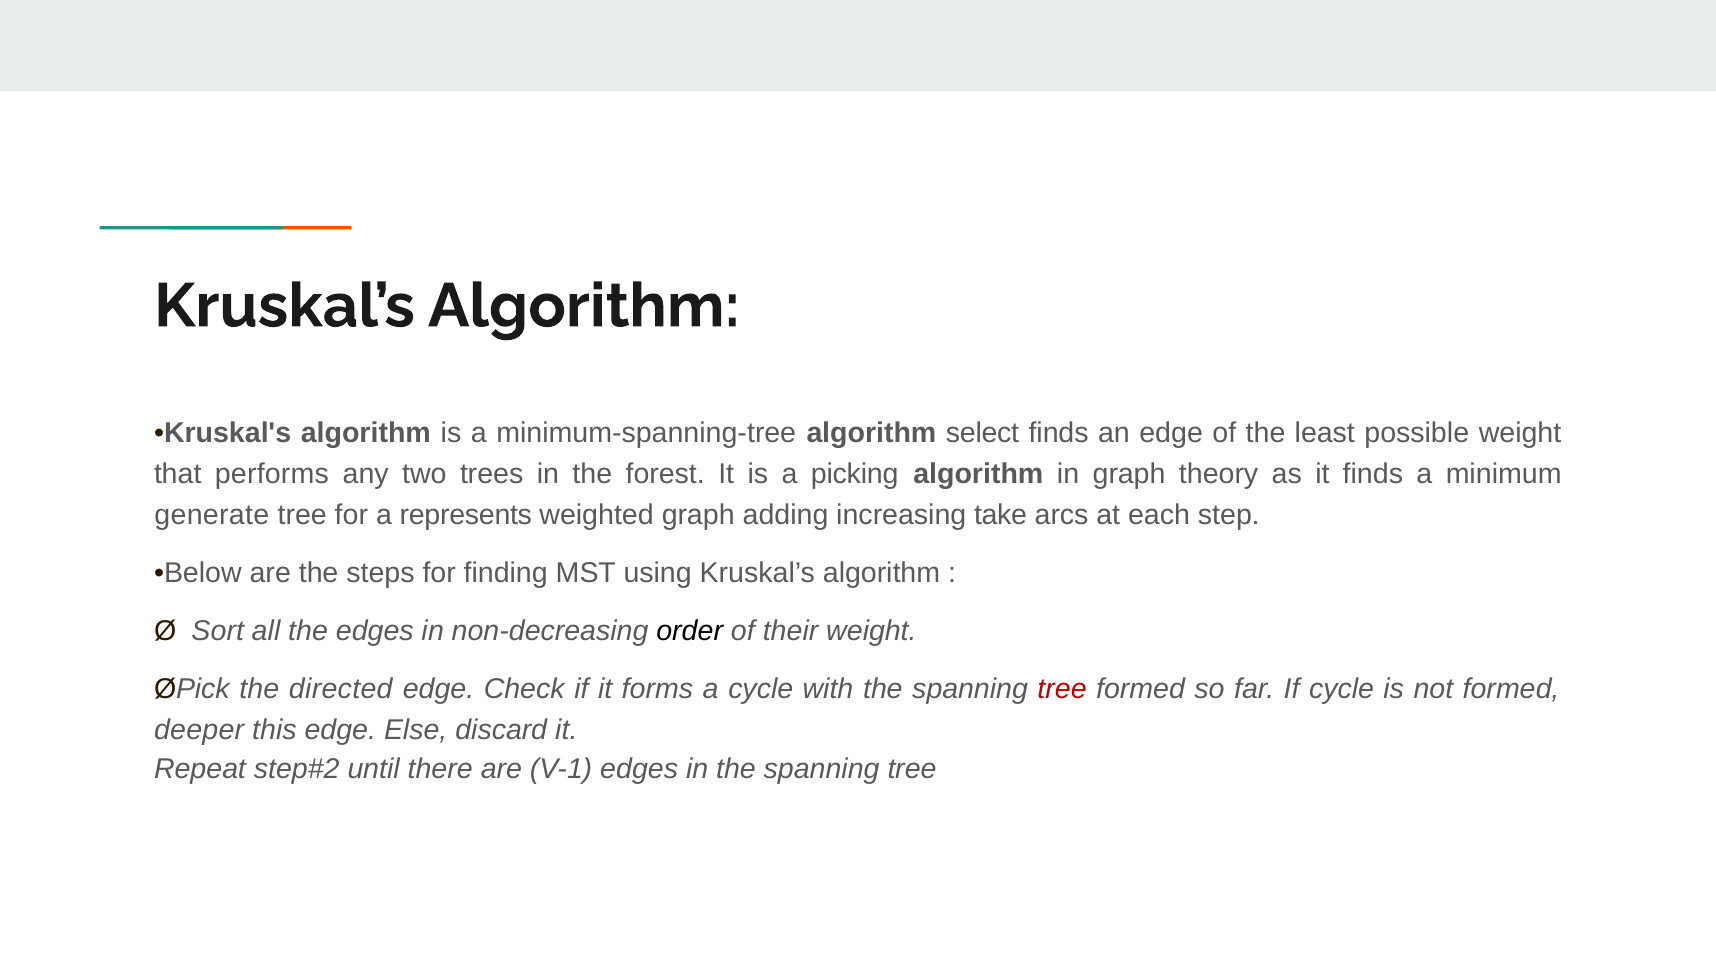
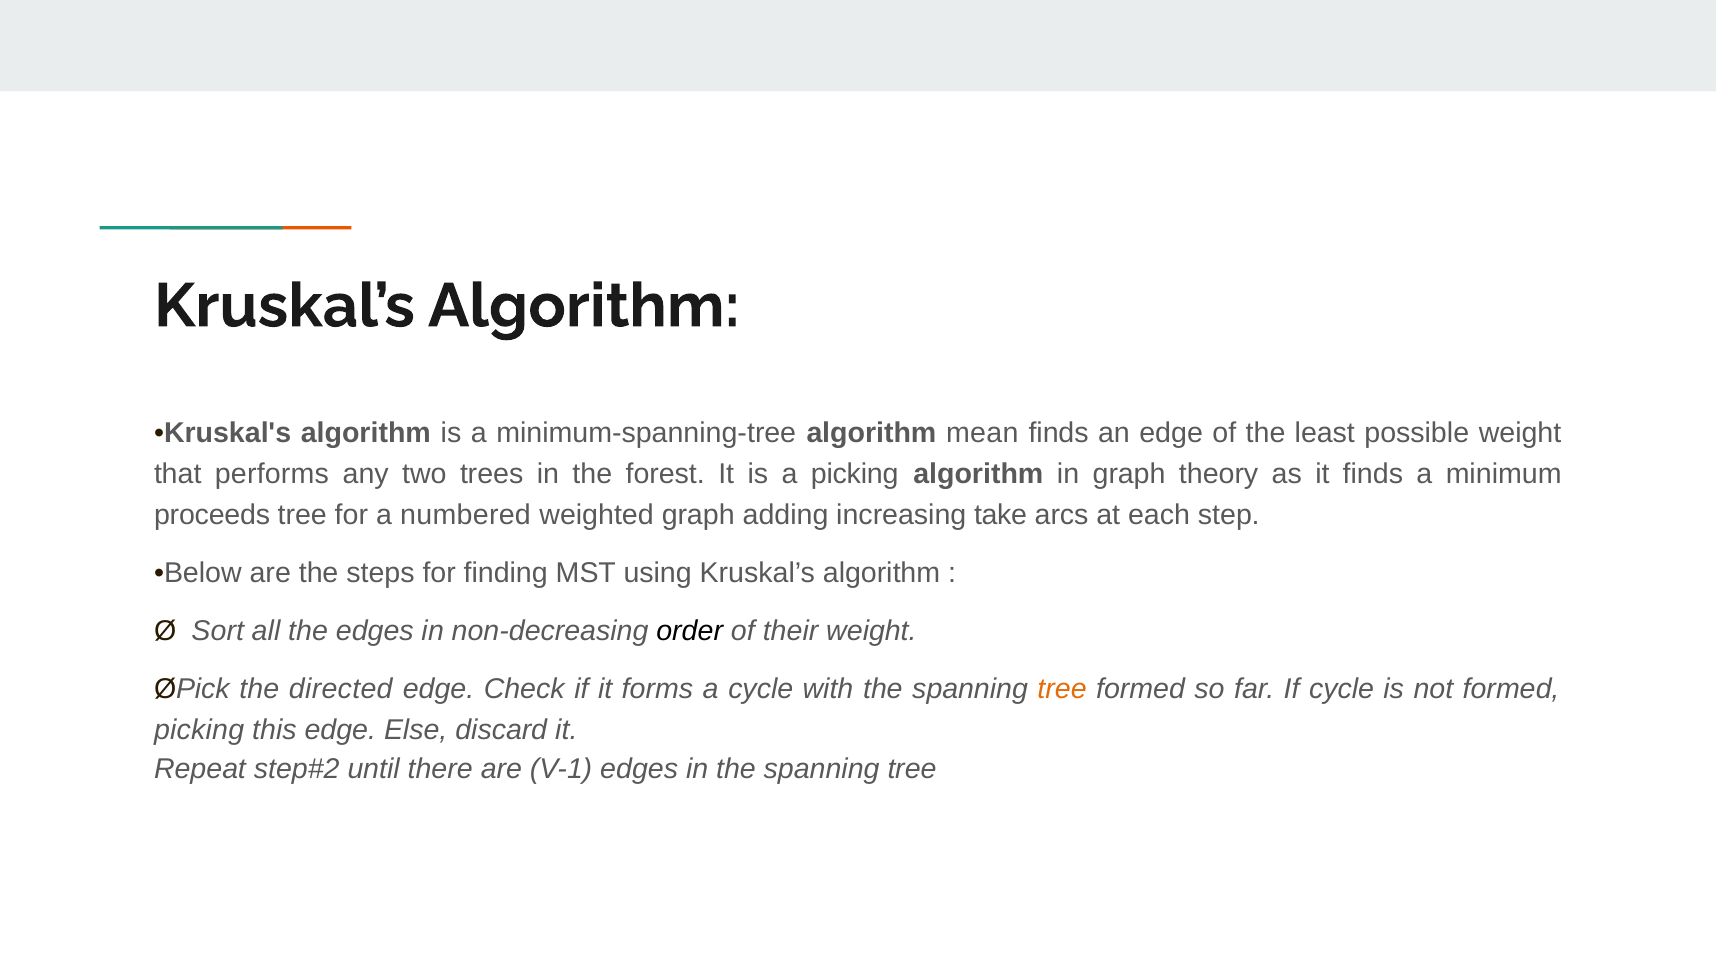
select: select -> mean
generate: generate -> proceeds
represents: represents -> numbered
tree at (1062, 689) colour: red -> orange
deeper at (199, 730): deeper -> picking
